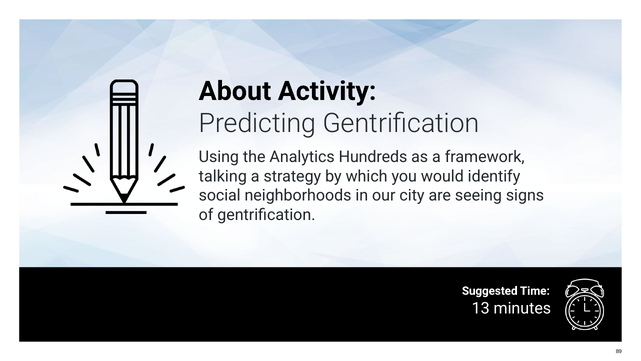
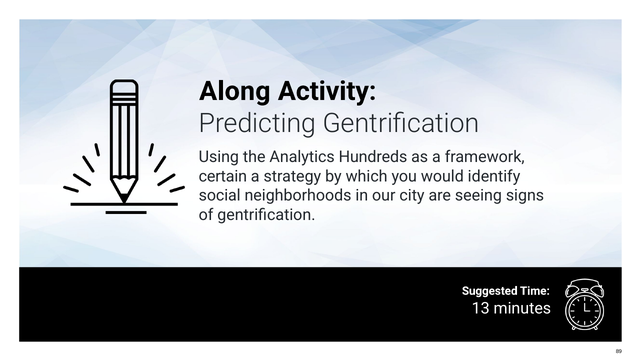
About: About -> Along
talking: talking -> certain
